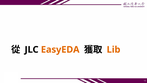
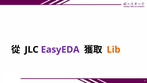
EasyEDA colour: orange -> purple
